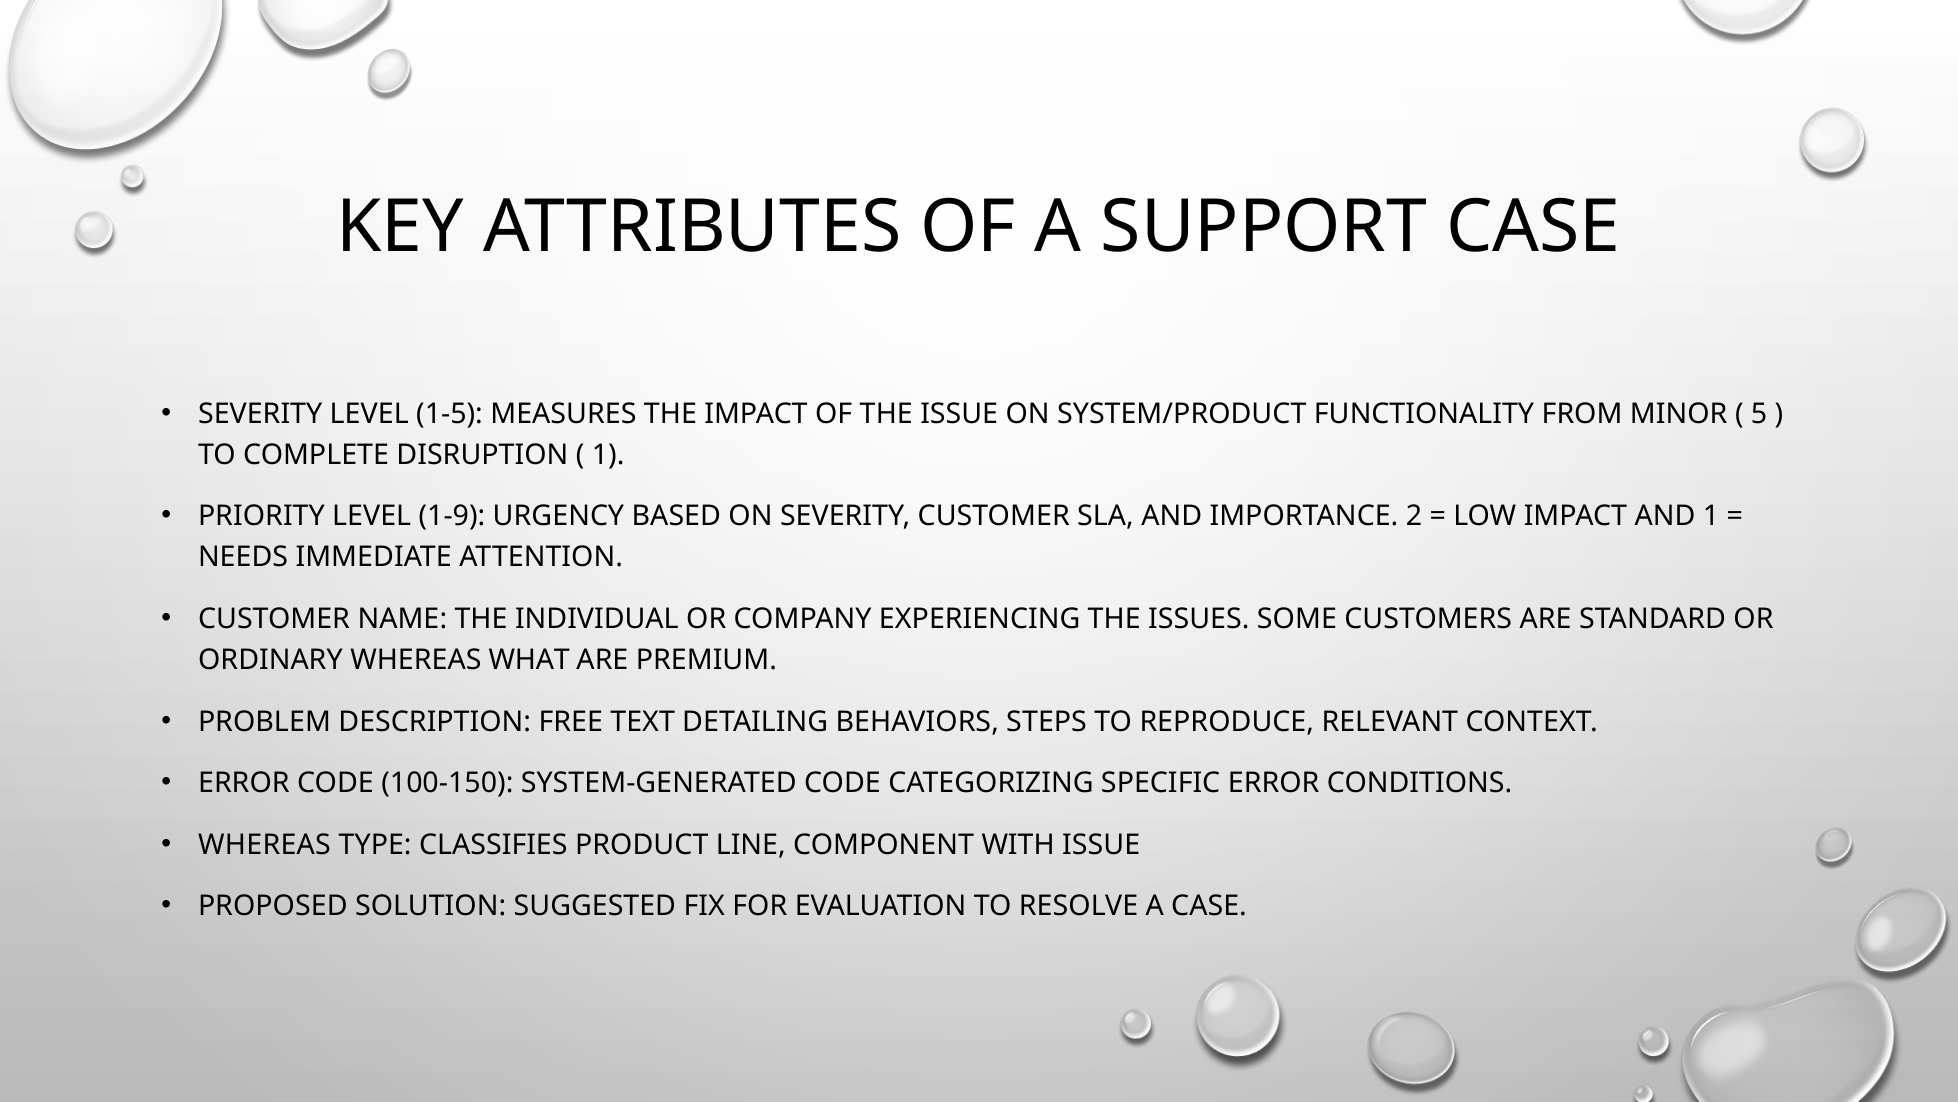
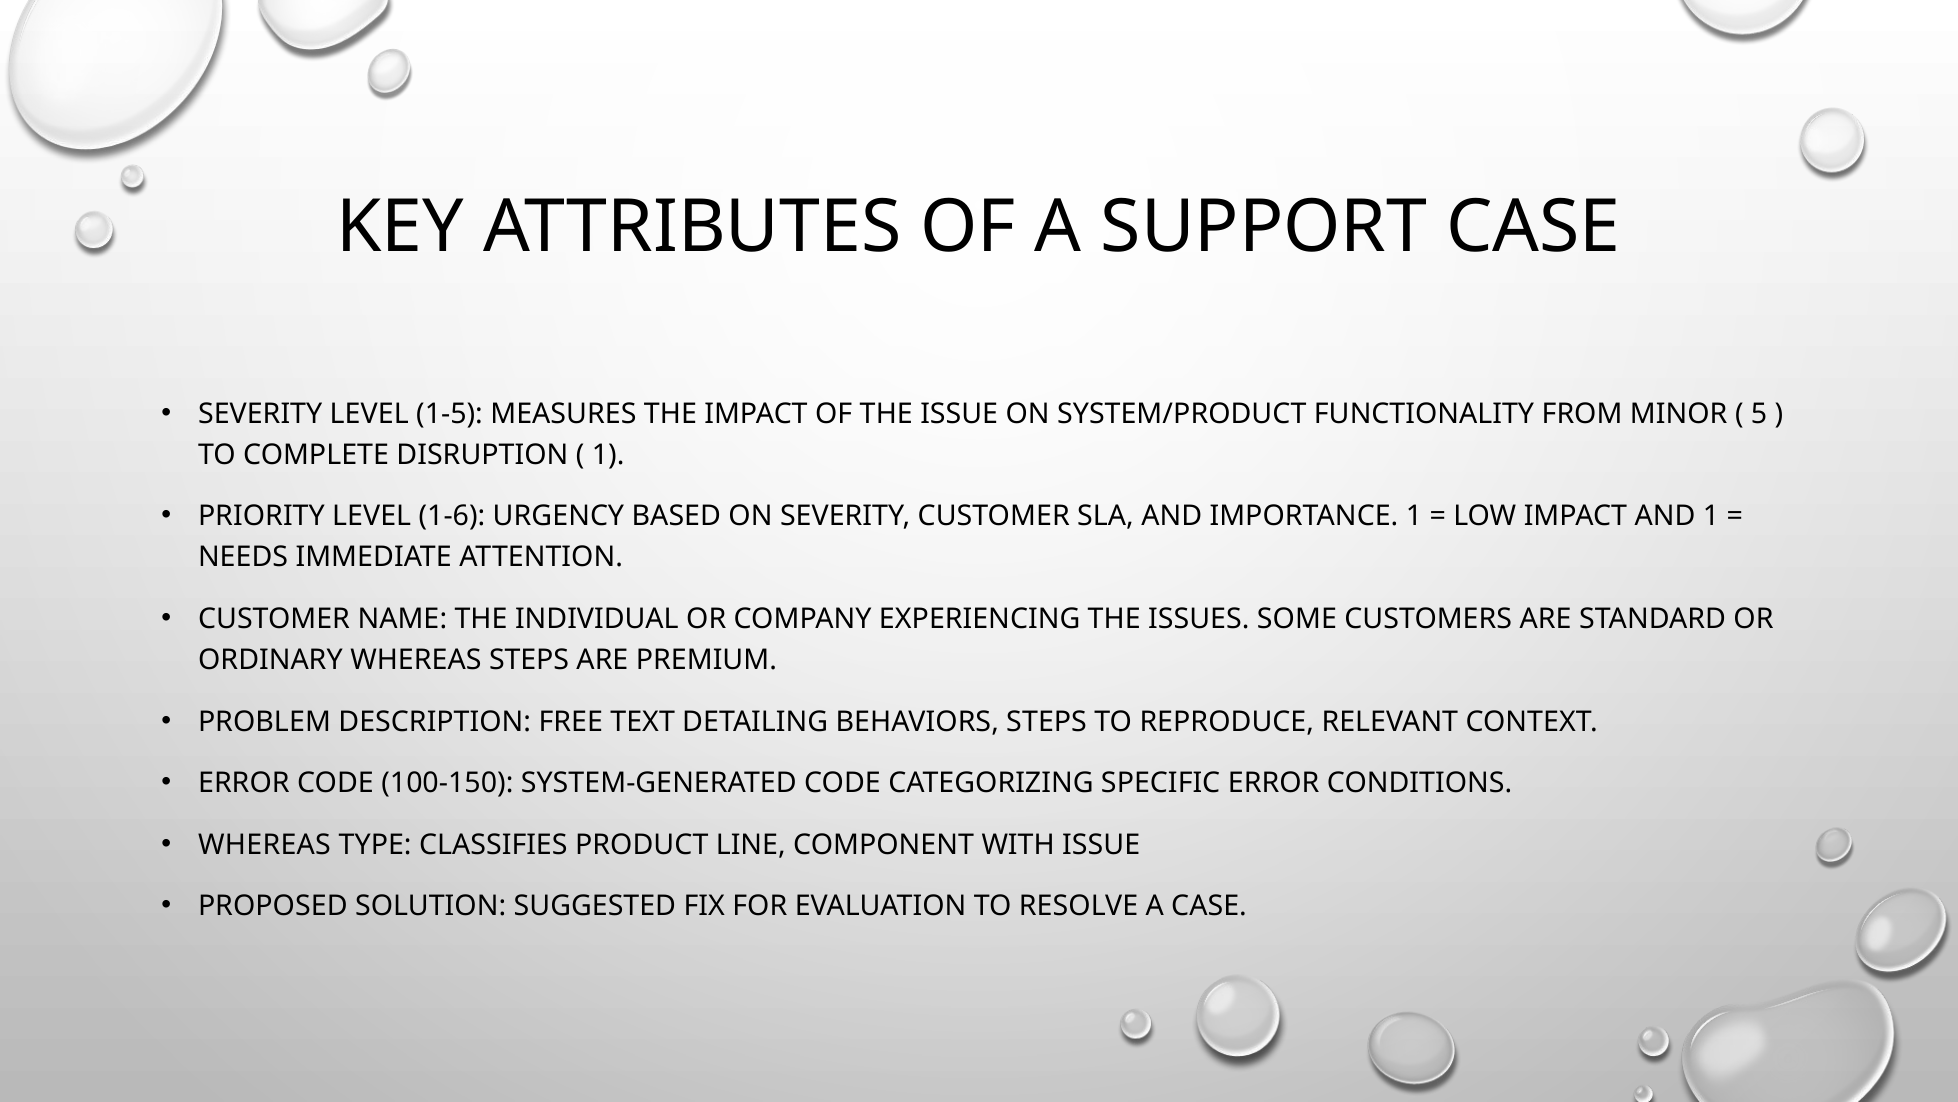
1-9: 1-9 -> 1-6
IMPORTANCE 2: 2 -> 1
WHEREAS WHAT: WHAT -> STEPS
